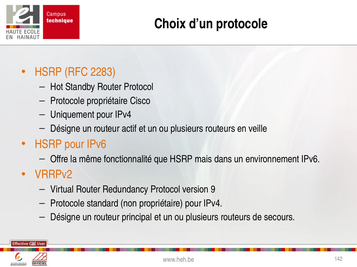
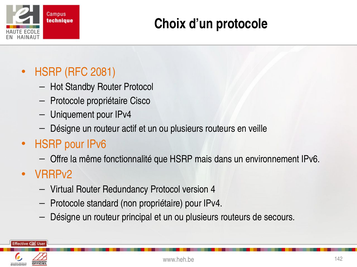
2283: 2283 -> 2081
9: 9 -> 4
